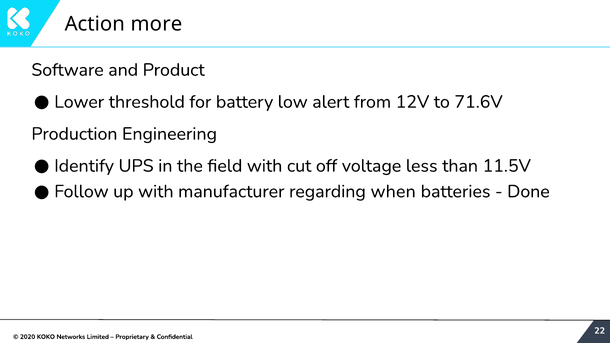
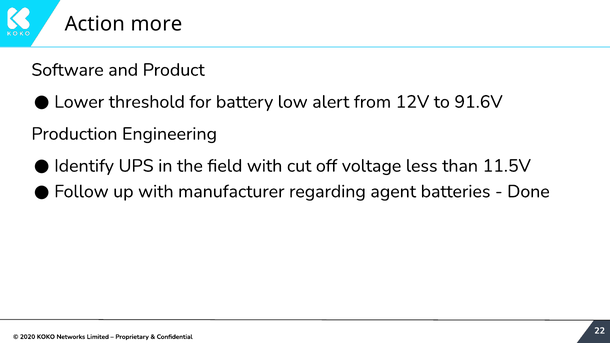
71.6V: 71.6V -> 91.6V
when: when -> agent
